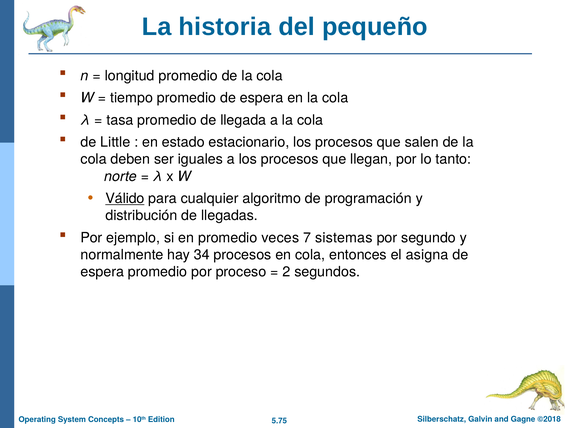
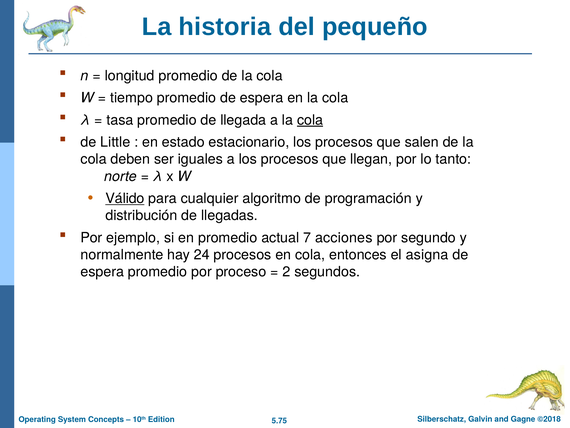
cola at (310, 120) underline: none -> present
veces: veces -> actual
sistemas: sistemas -> acciones
34: 34 -> 24
